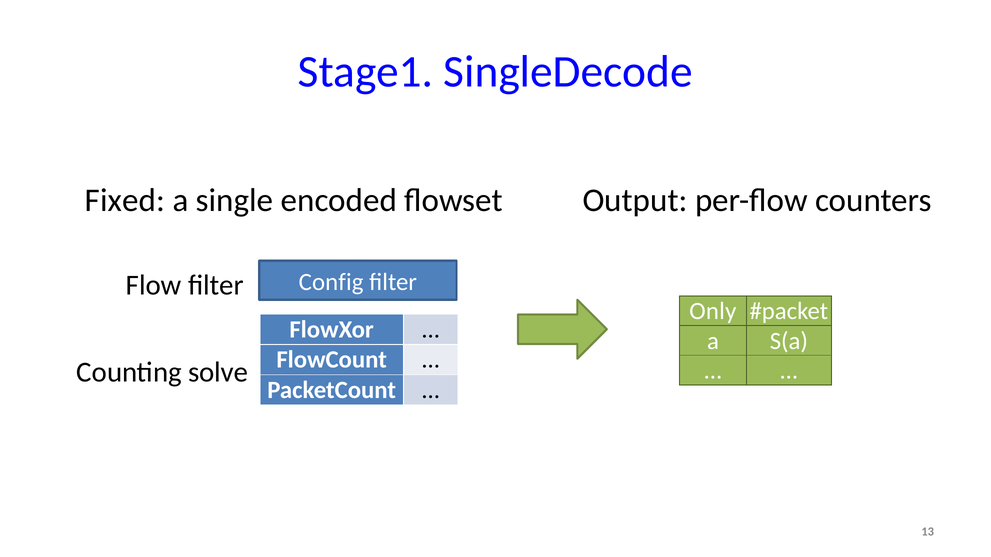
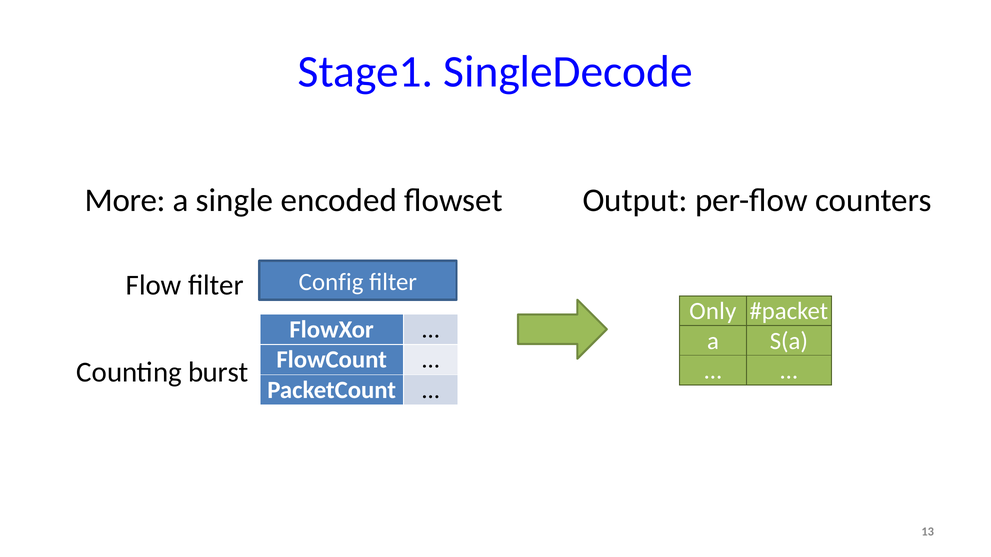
Fixed: Fixed -> More
solve: solve -> burst
